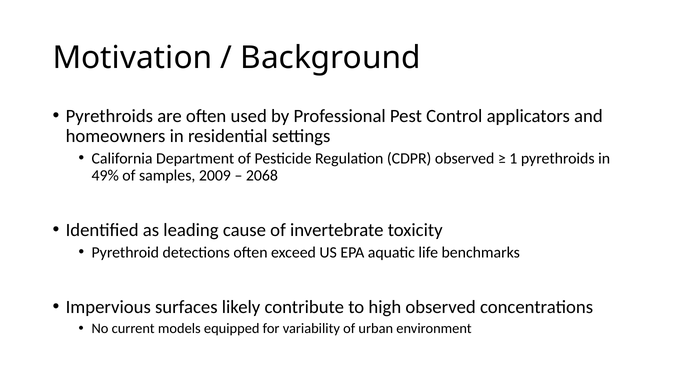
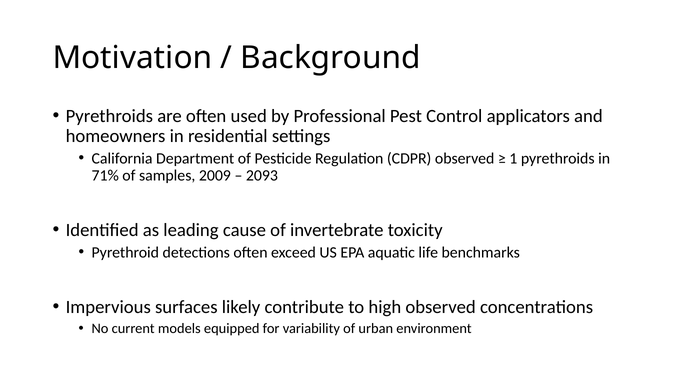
49%: 49% -> 71%
2068: 2068 -> 2093
